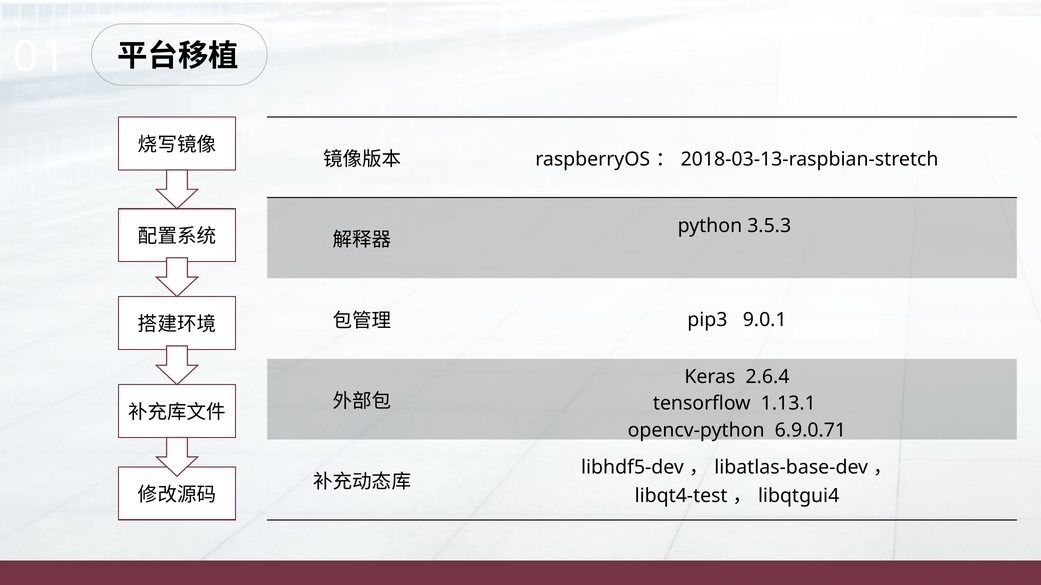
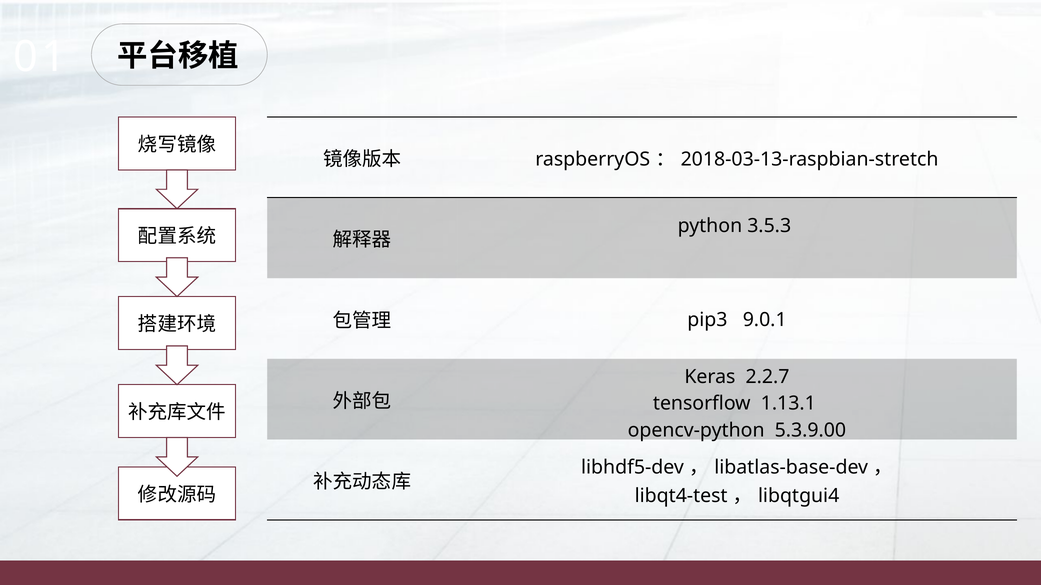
2.6.4: 2.6.4 -> 2.2.7
6.9.0.71: 6.9.0.71 -> 5.3.9.00
